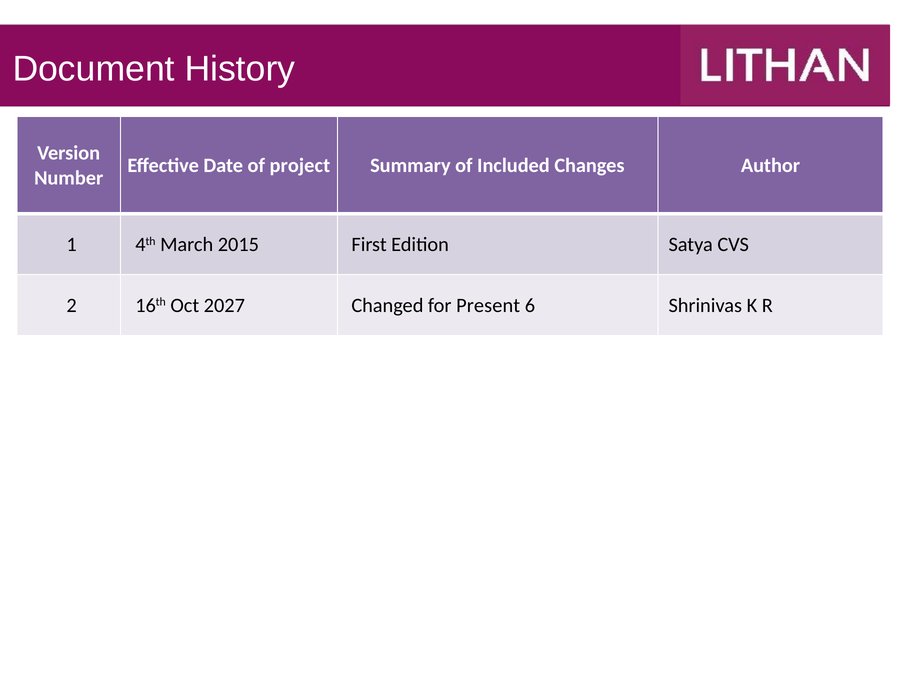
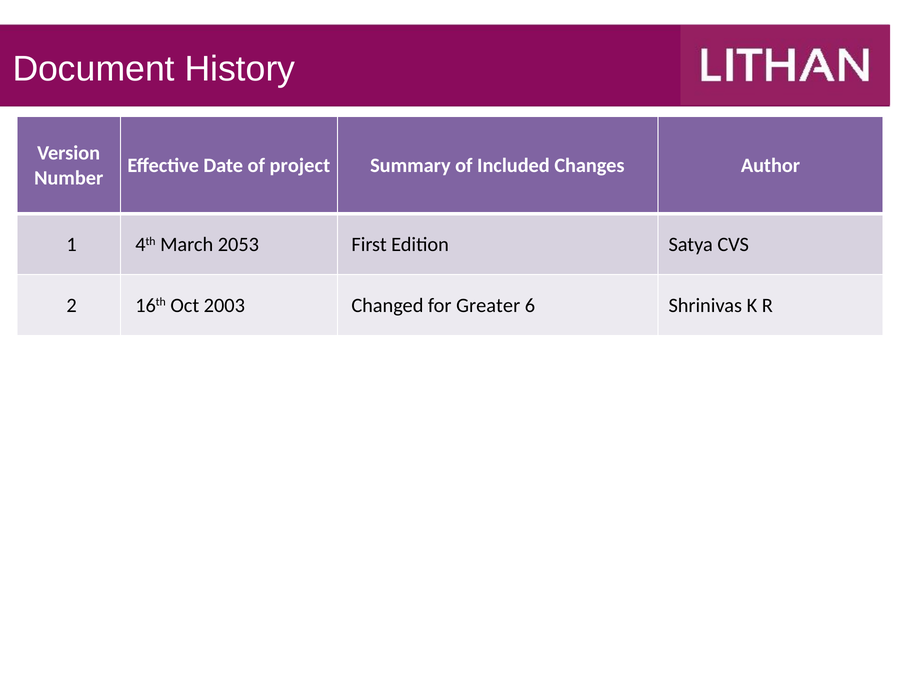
2015: 2015 -> 2053
2027: 2027 -> 2003
Present: Present -> Greater
